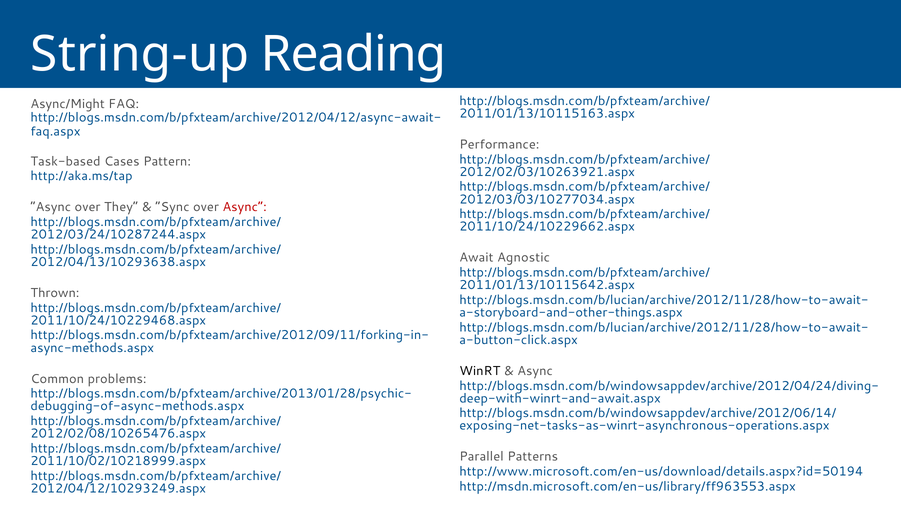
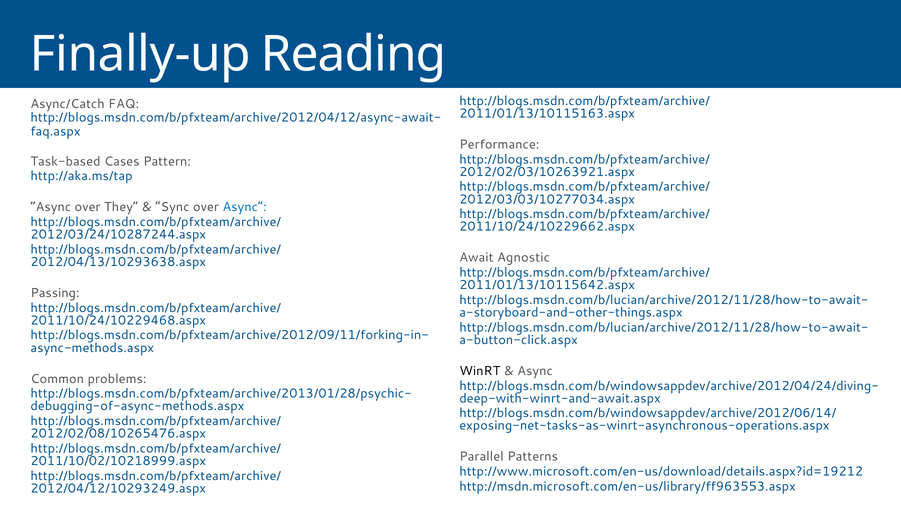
String-up: String-up -> Finally-up
Async/Might: Async/Might -> Async/Catch
Async at (245, 207) colour: red -> blue
Thrown: Thrown -> Passing
http://www.microsoft.com/en-us/download/details.aspx?id=50194: http://www.microsoft.com/en-us/download/details.aspx?id=50194 -> http://www.microsoft.com/en-us/download/details.aspx?id=19212
